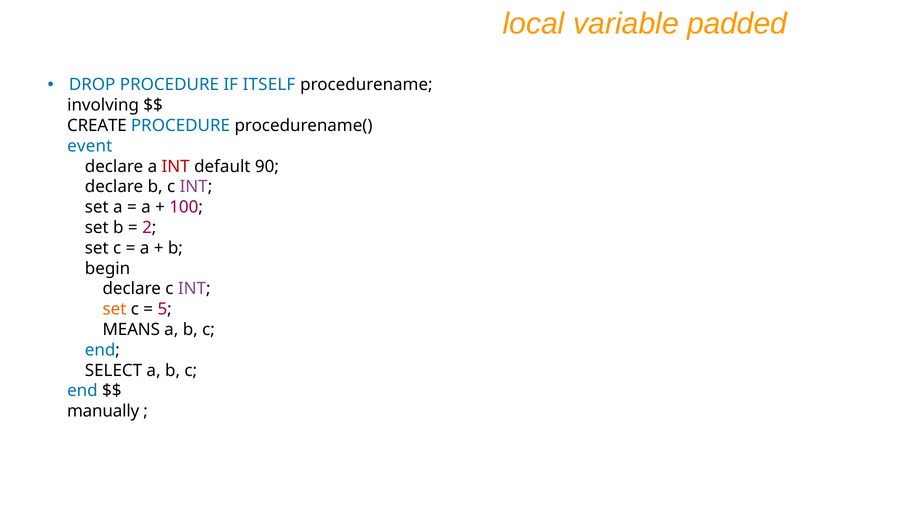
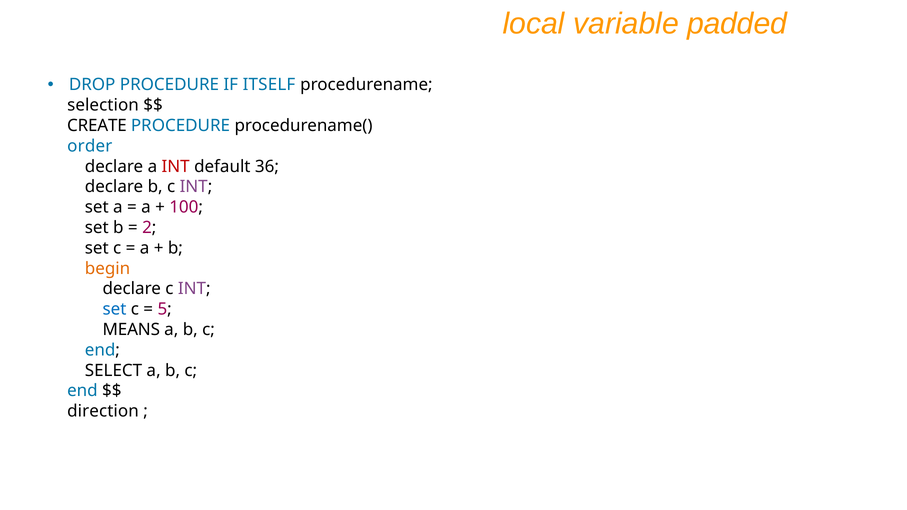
involving: involving -> selection
event: event -> order
90: 90 -> 36
begin colour: black -> orange
set at (114, 309) colour: orange -> blue
manually: manually -> direction
